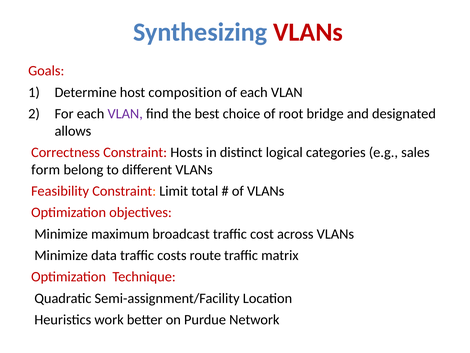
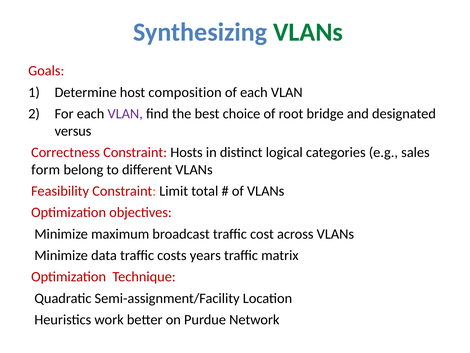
VLANs at (308, 32) colour: red -> green
allows: allows -> versus
route: route -> years
